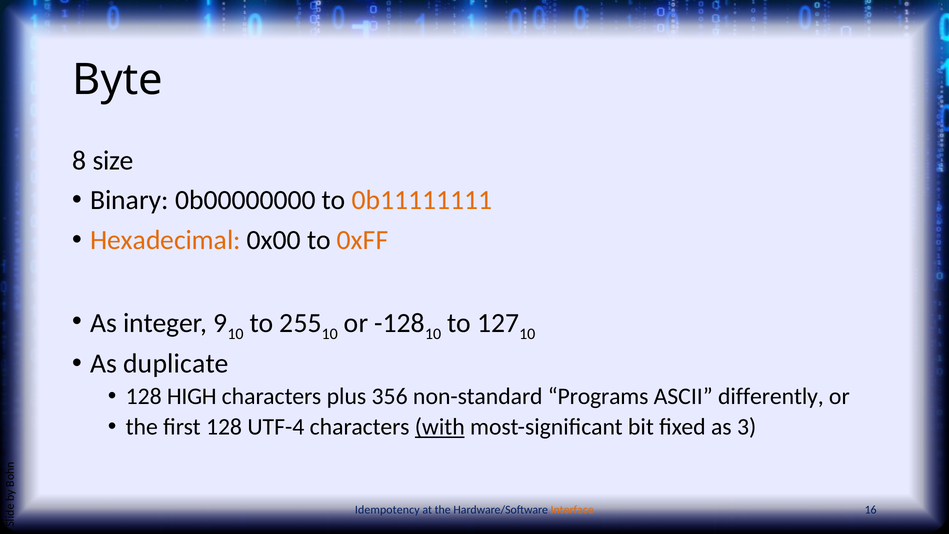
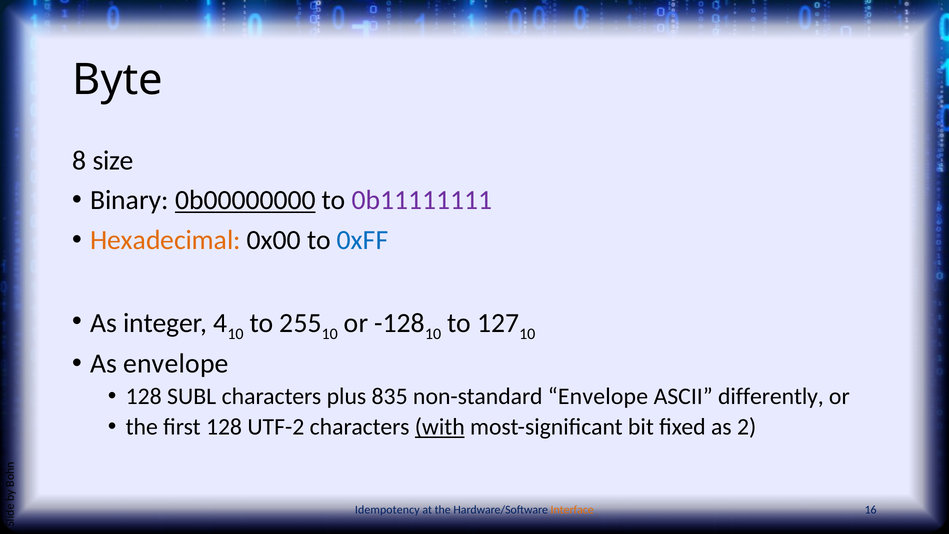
0b00000000 underline: none -> present
0b11111111 colour: orange -> purple
0xFF colour: orange -> blue
9: 9 -> 4
As duplicate: duplicate -> envelope
HIGH: HIGH -> SUBL
356: 356 -> 835
non-standard Programs: Programs -> Envelope
UTF-4: UTF-4 -> UTF-2
3: 3 -> 2
